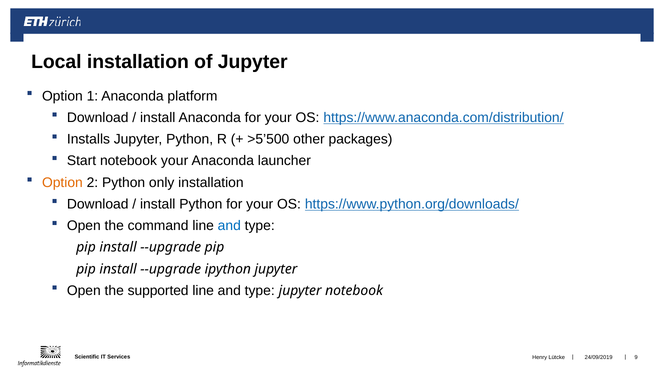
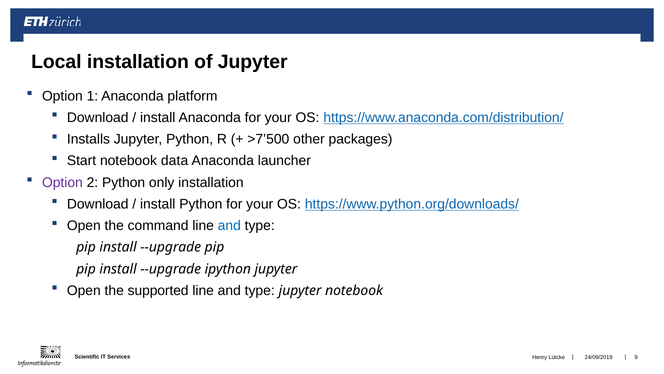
>5’500: >5’500 -> >7’500
notebook your: your -> data
Option at (62, 182) colour: orange -> purple
